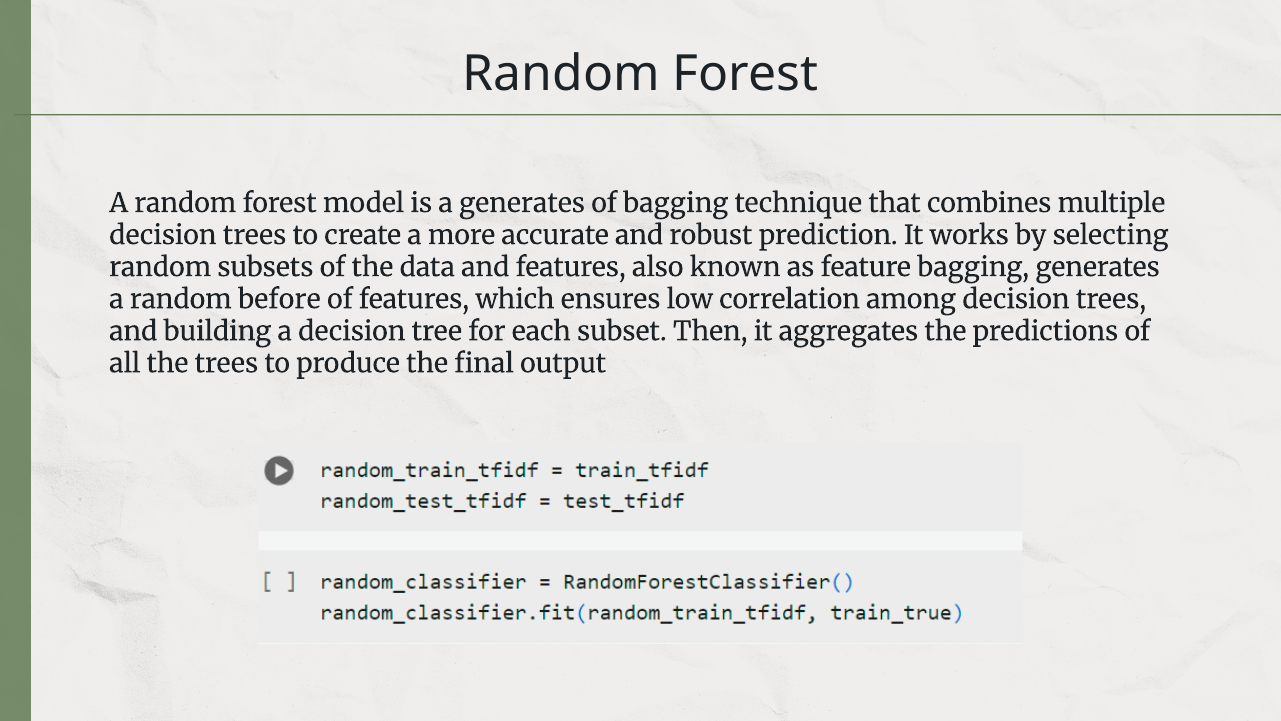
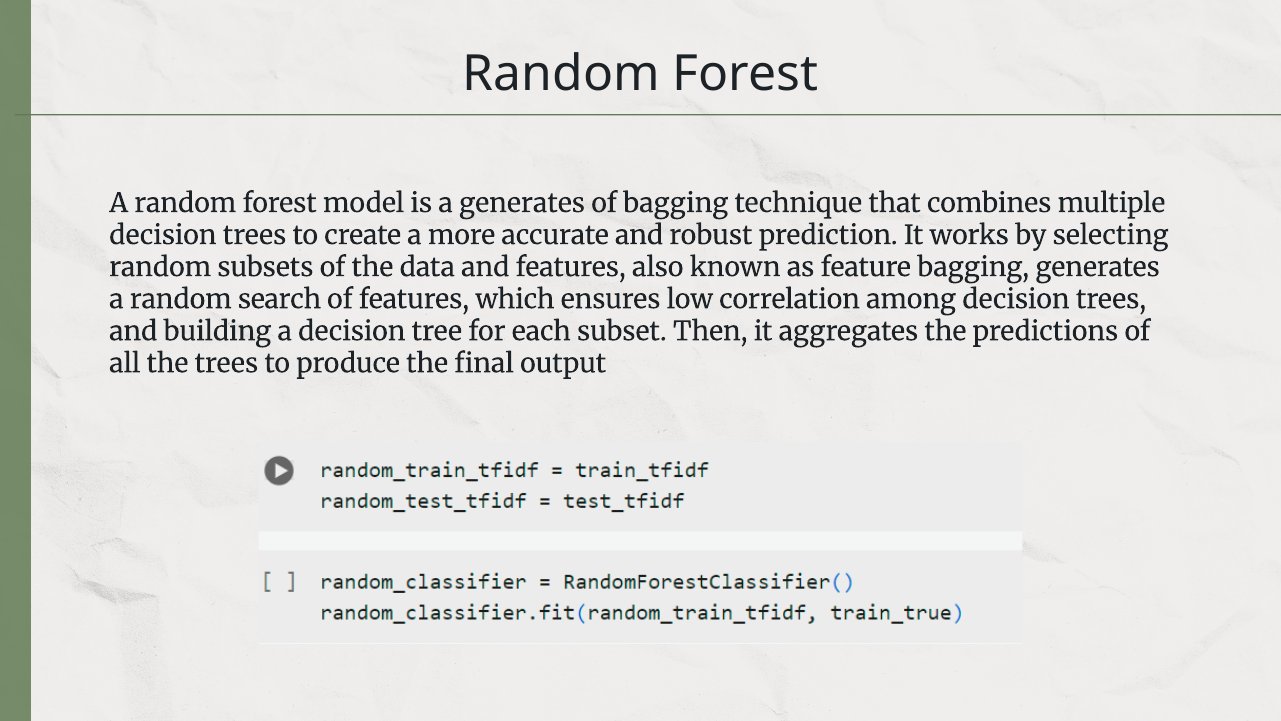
before: before -> search
